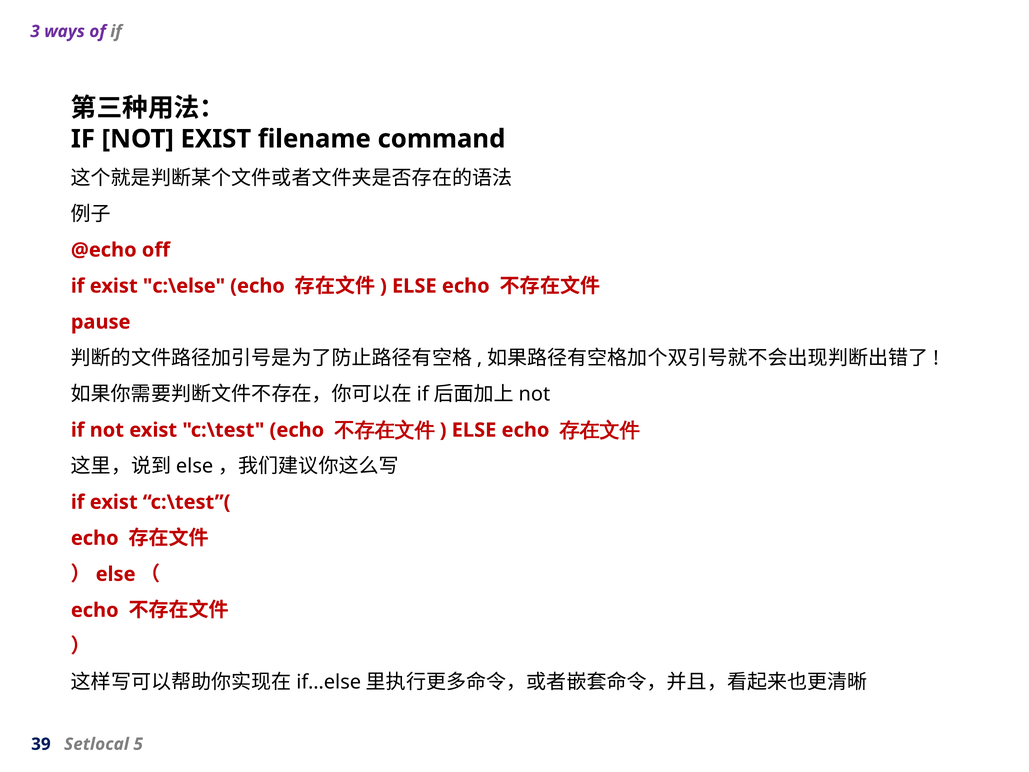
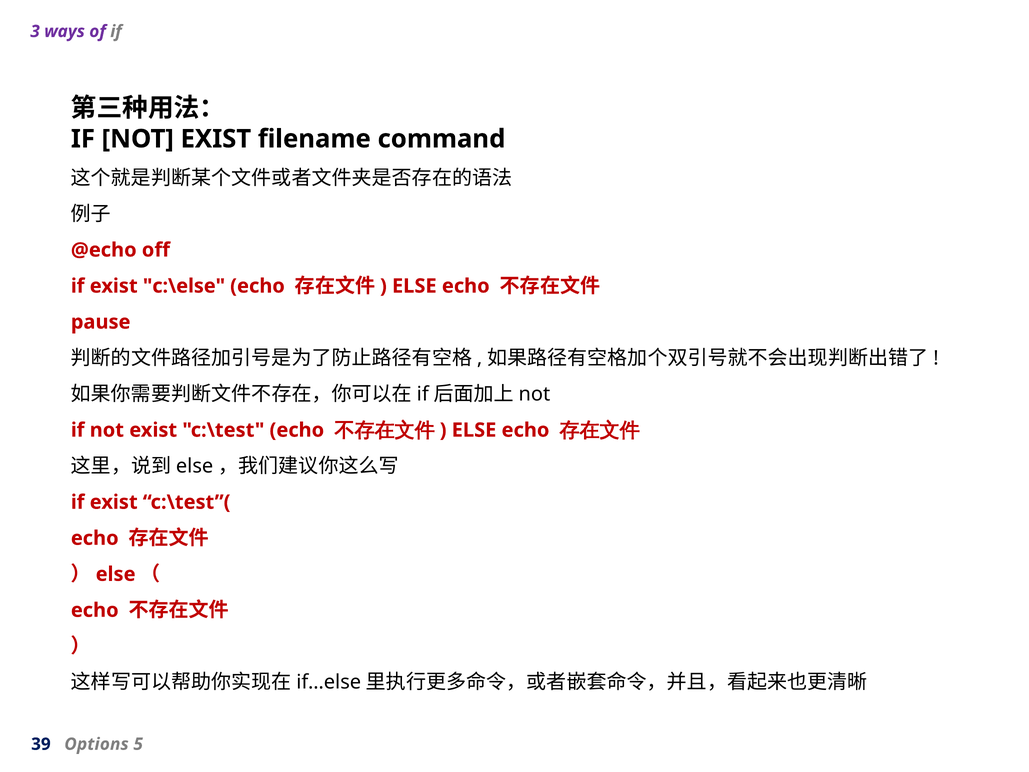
Setlocal: Setlocal -> Options
